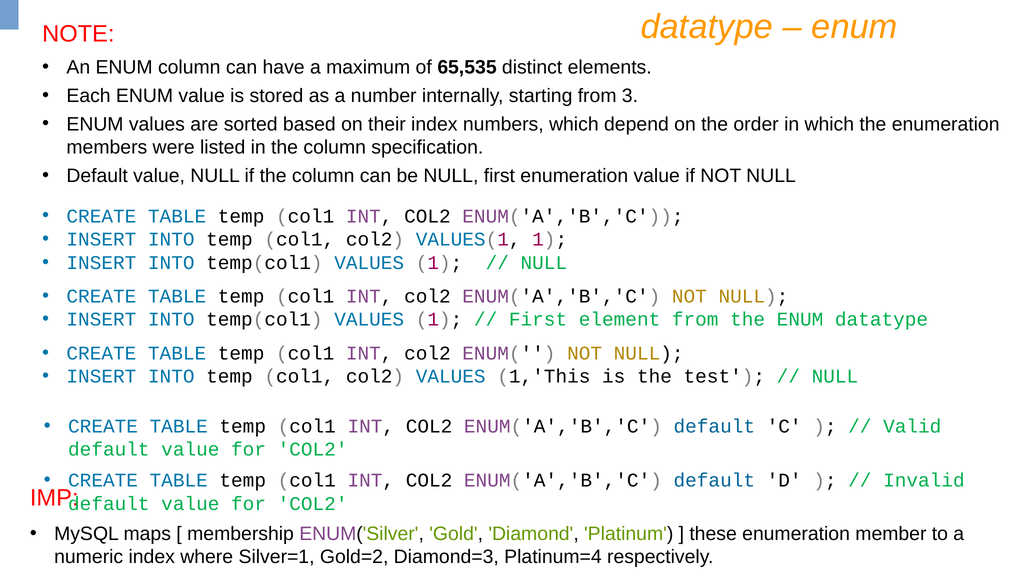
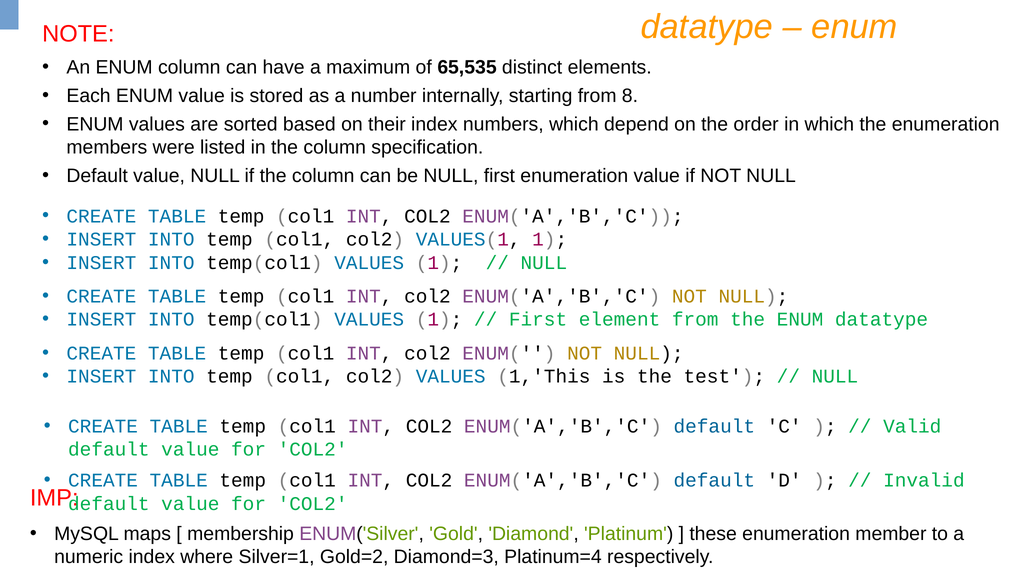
3: 3 -> 8
